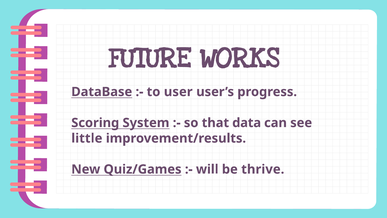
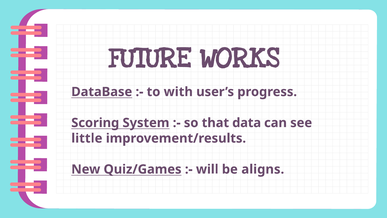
user: user -> with
thrive: thrive -> aligns
